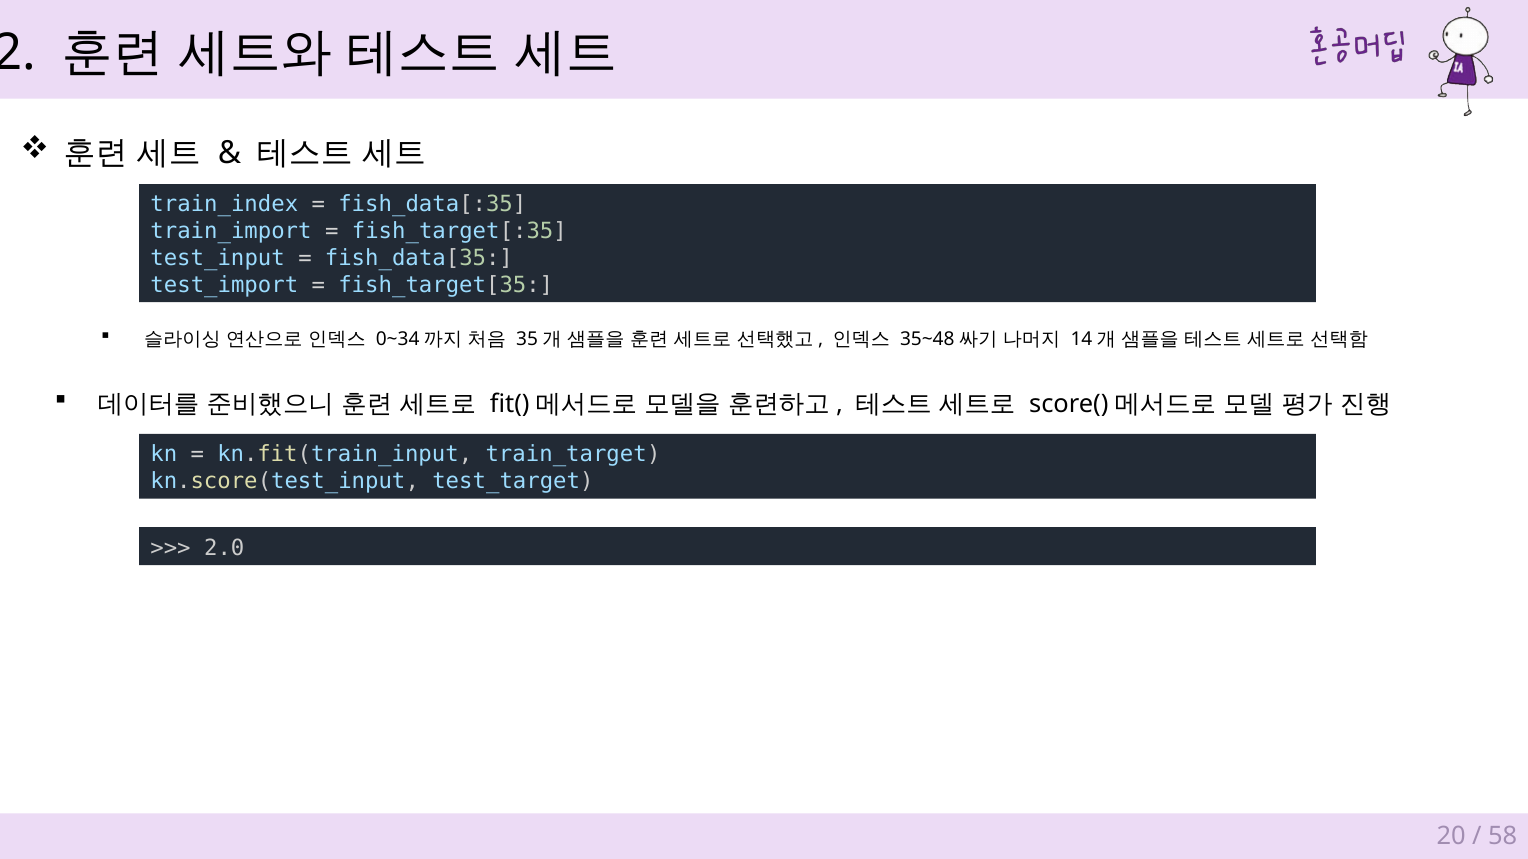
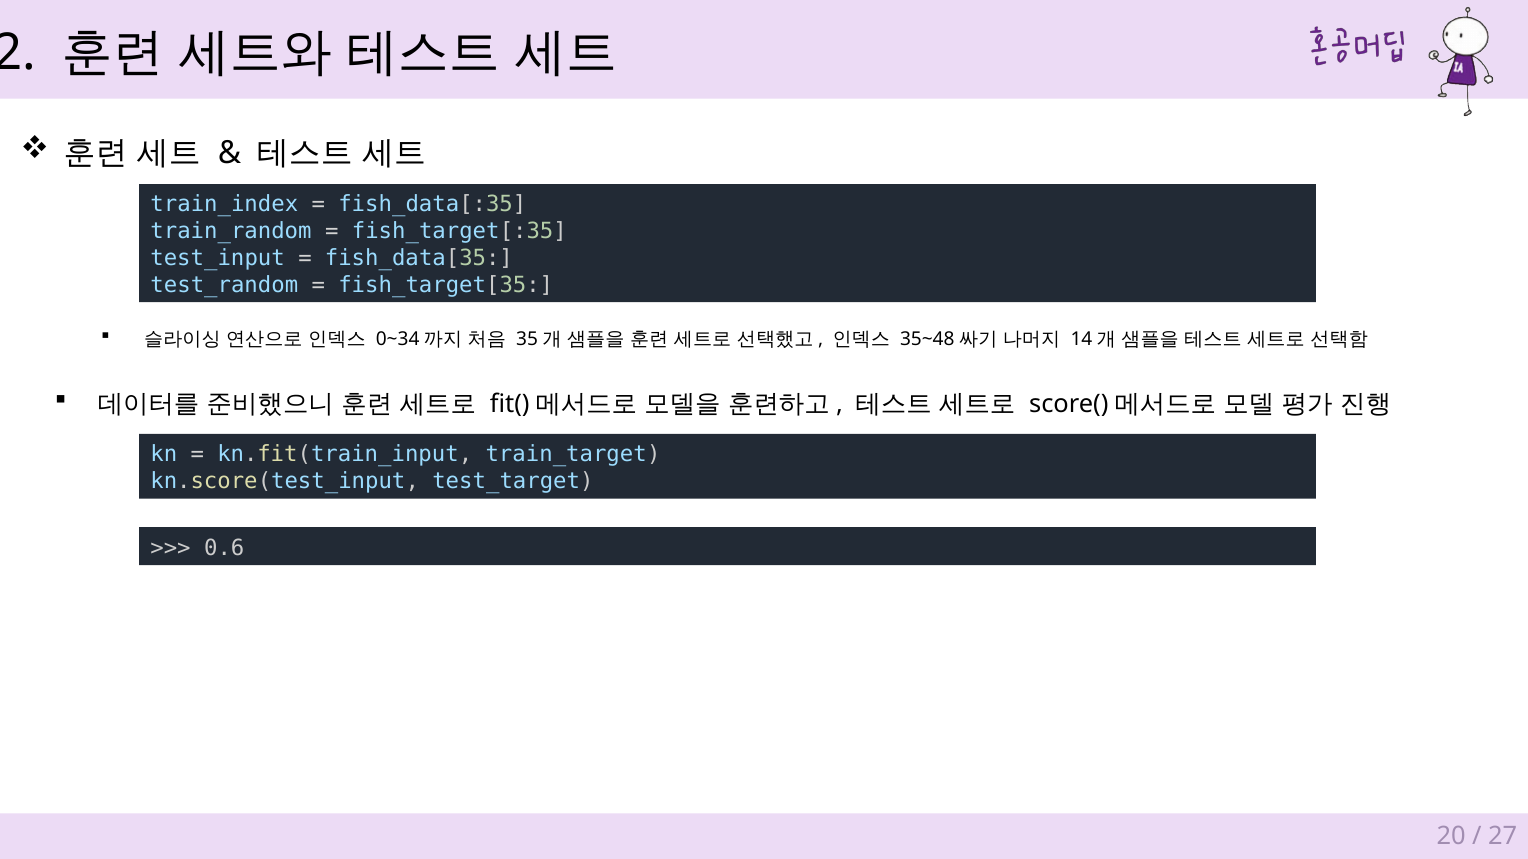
train_import: train_import -> train_random
test_import: test_import -> test_random
2.0: 2.0 -> 0.6
58: 58 -> 27
